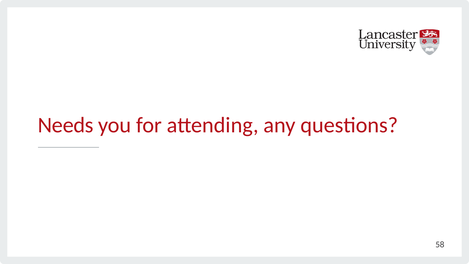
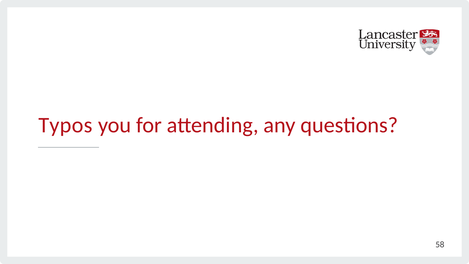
Needs: Needs -> Typos
